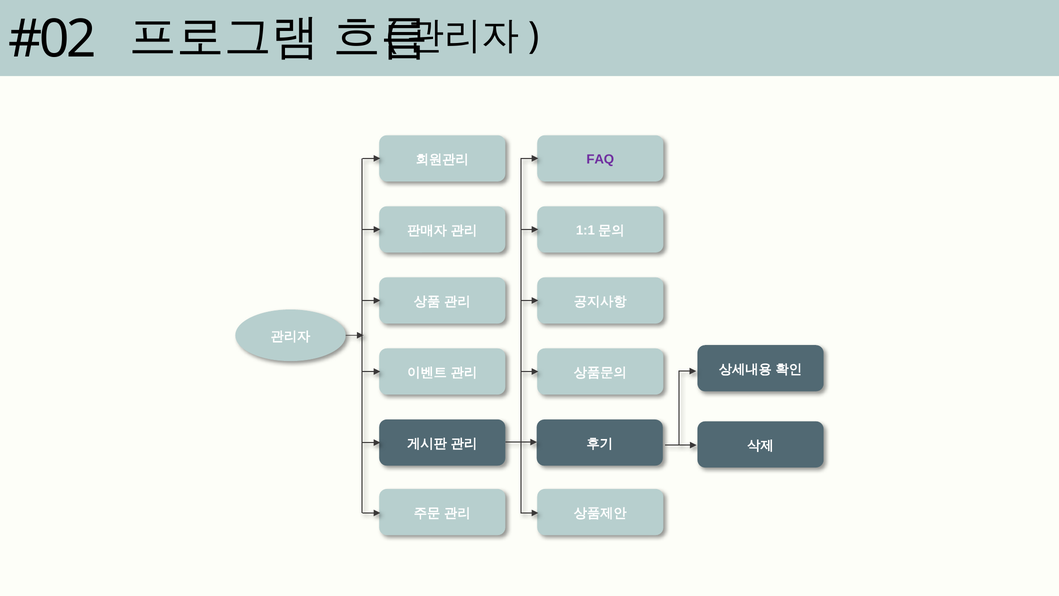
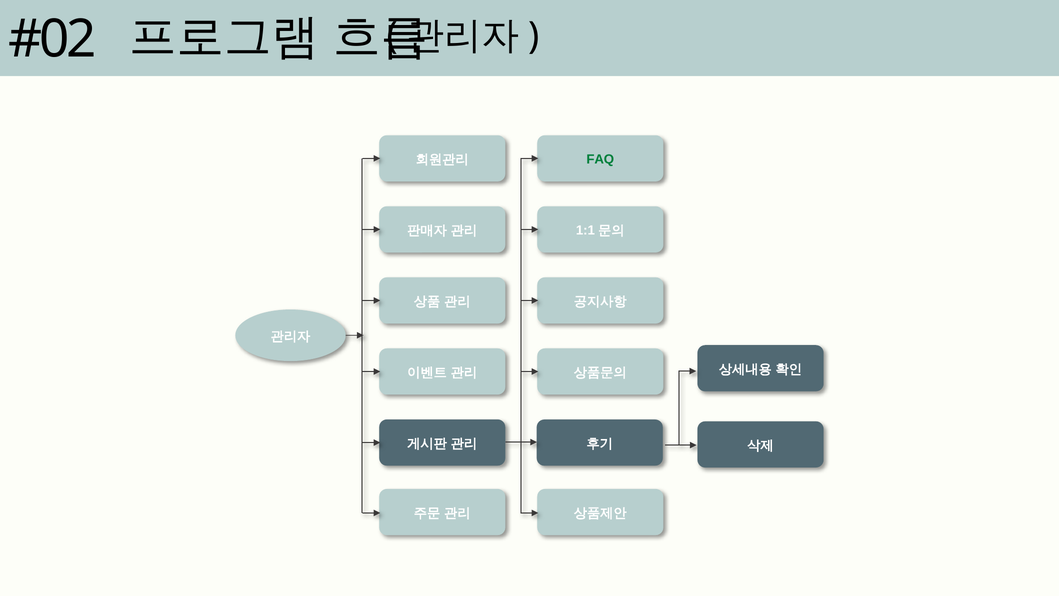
FAQ colour: purple -> green
